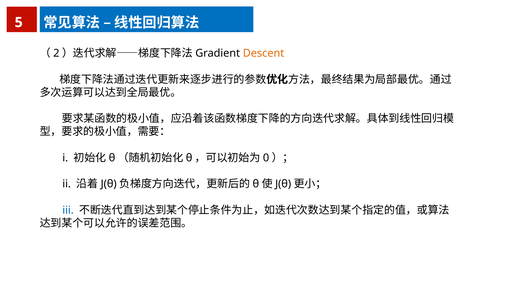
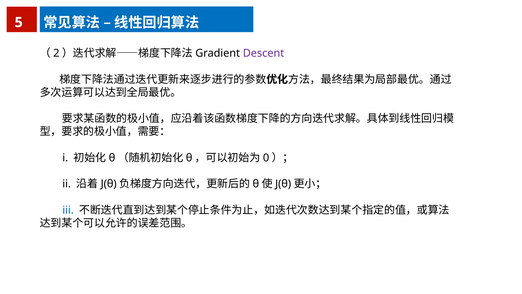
Descent colour: orange -> purple
